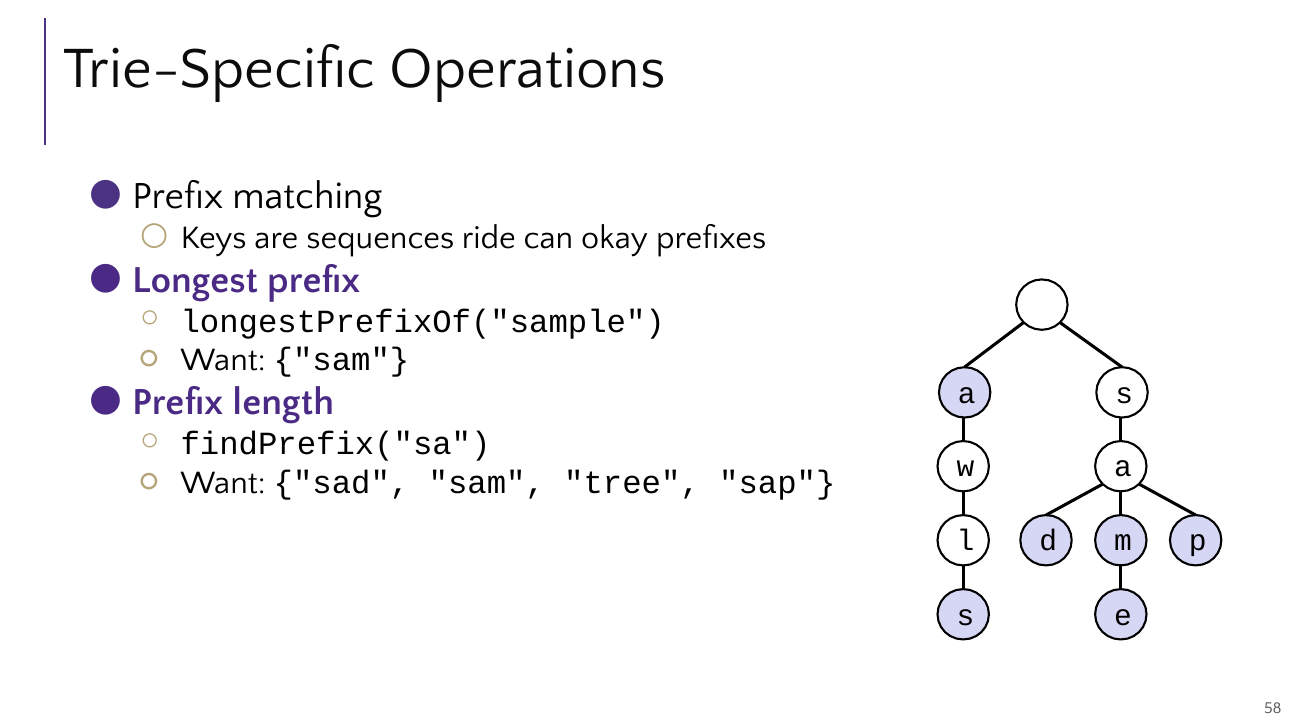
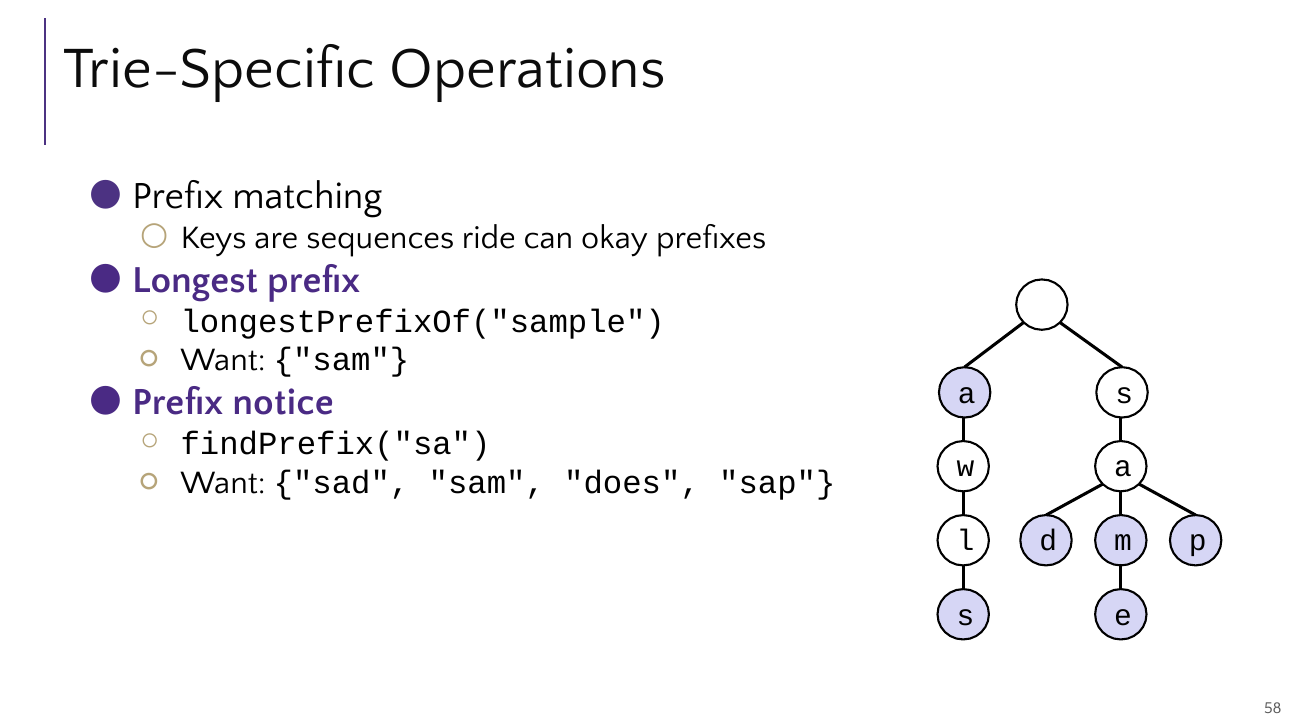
length: length -> notice
tree: tree -> does
